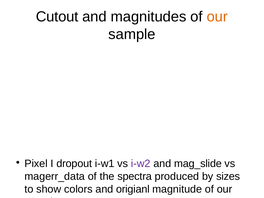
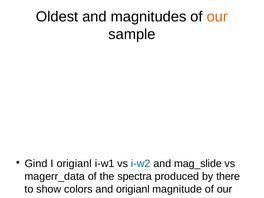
Cutout: Cutout -> Oldest
Pixel: Pixel -> Gind
I dropout: dropout -> origianl
i-w2 colour: purple -> blue
sizes: sizes -> there
